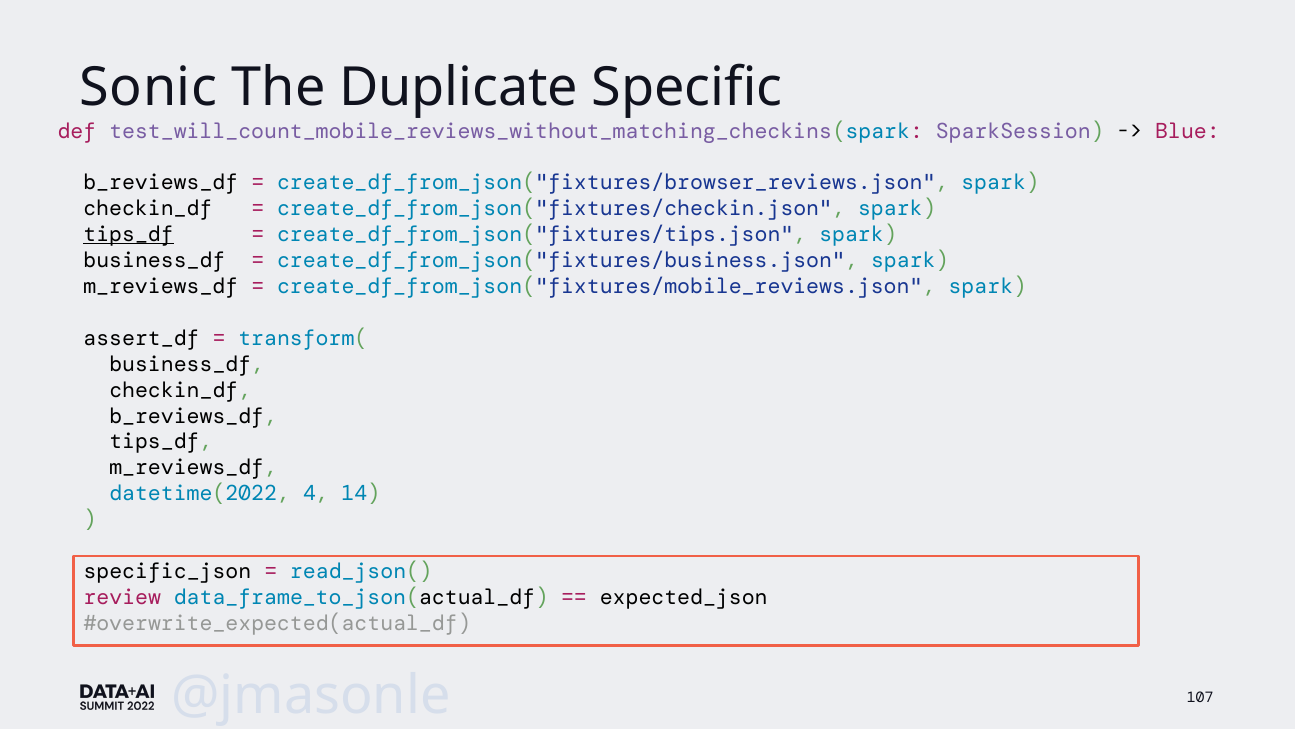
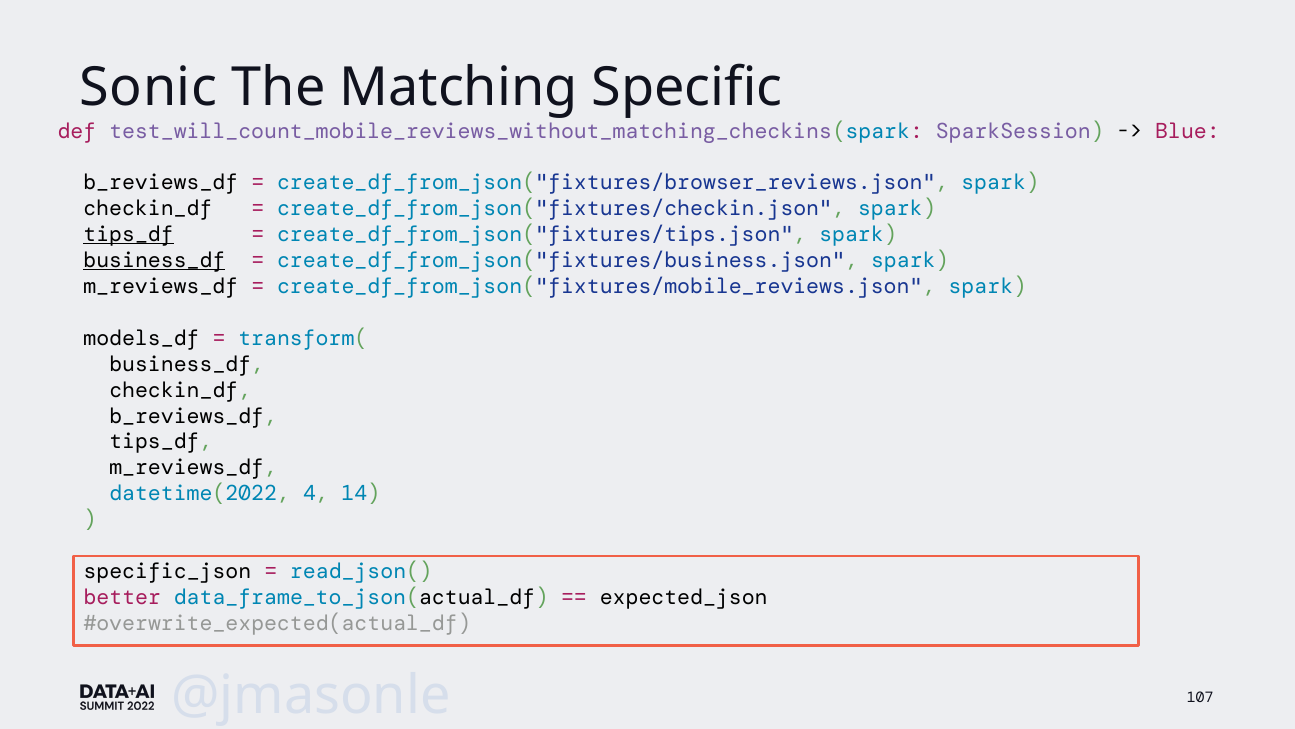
Duplicate: Duplicate -> Matching
business_df at (154, 260) underline: none -> present
assert_df: assert_df -> models_df
review: review -> better
